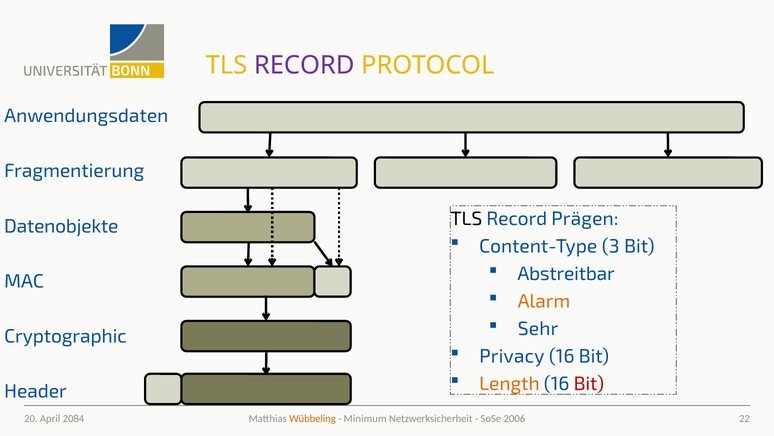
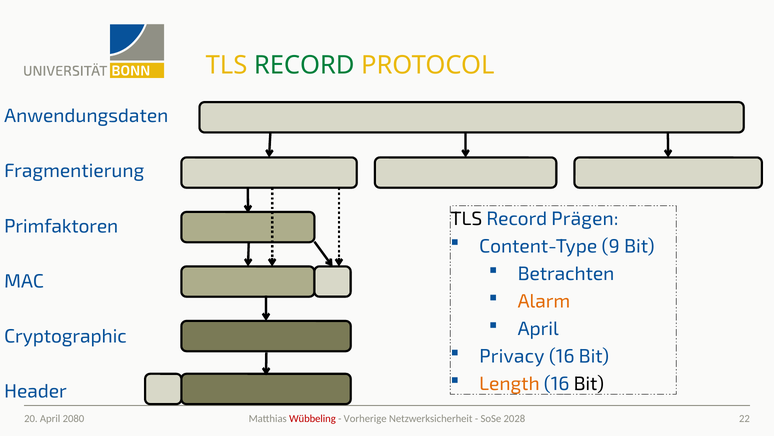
RECORD at (304, 65) colour: purple -> green
Datenobjekte: Datenobjekte -> Primfaktoren
3: 3 -> 9
Abstreitbar: Abstreitbar -> Betrachten
Sehr at (538, 328): Sehr -> April
Bit at (589, 383) colour: red -> black
Wübbeling colour: orange -> red
Minimum: Minimum -> Vorherige
2006: 2006 -> 2028
2084: 2084 -> 2080
